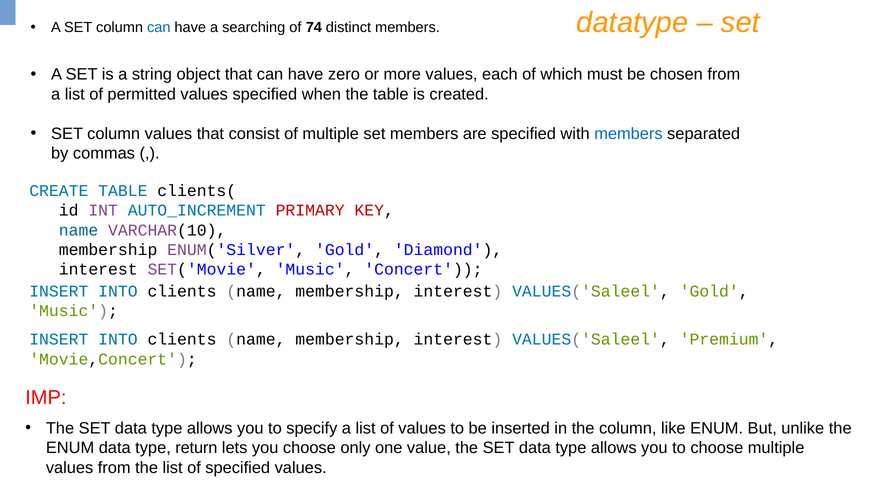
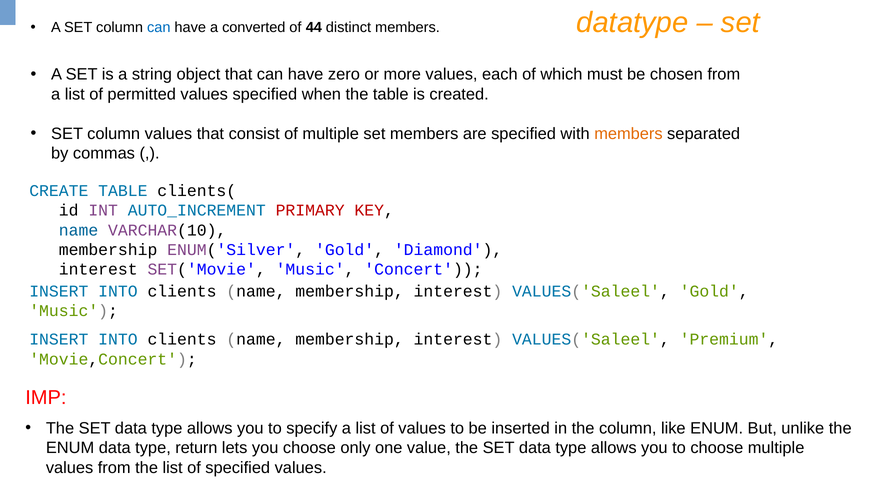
searching: searching -> converted
74: 74 -> 44
members at (628, 134) colour: blue -> orange
